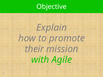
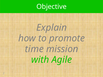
their: their -> time
